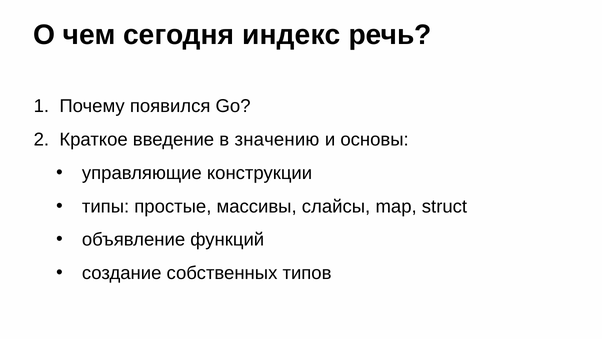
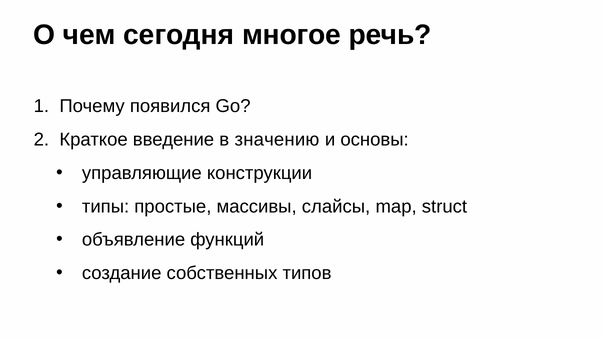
индекс: индекс -> многое
